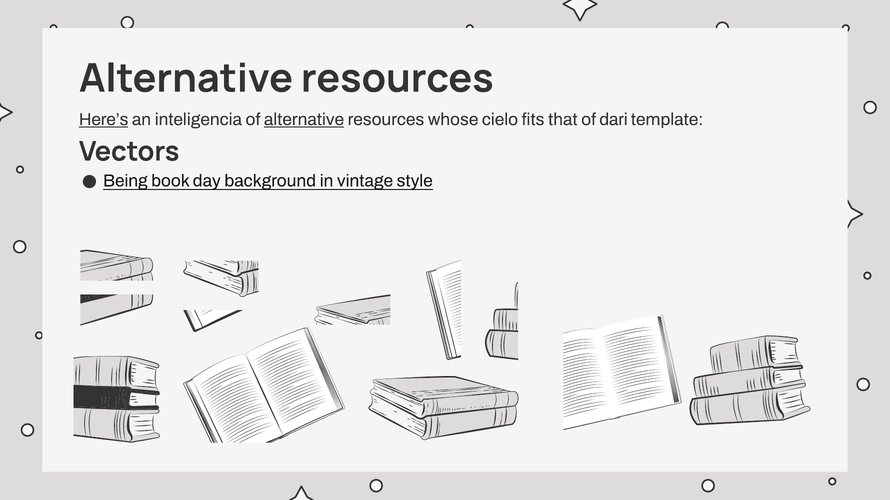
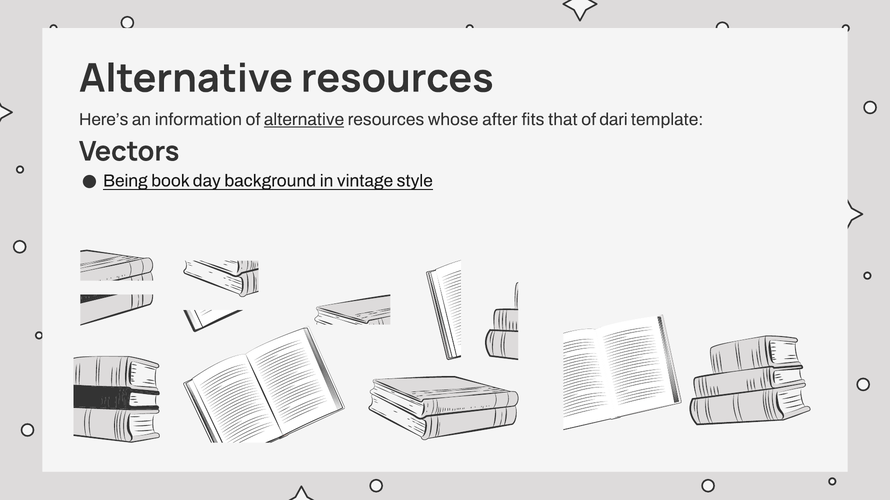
Here’s underline: present -> none
inteligencia: inteligencia -> information
cielo: cielo -> after
